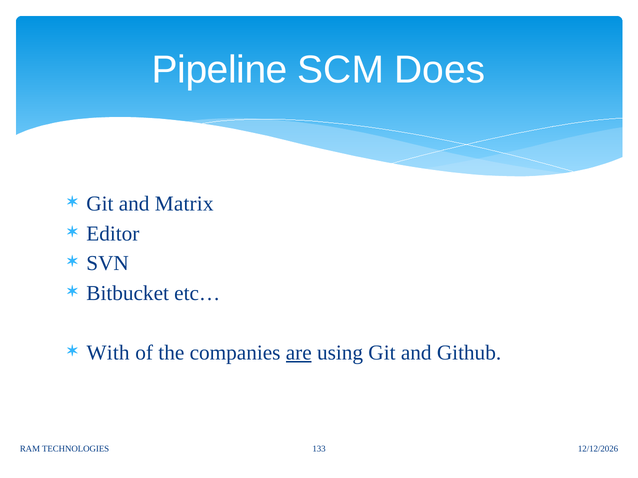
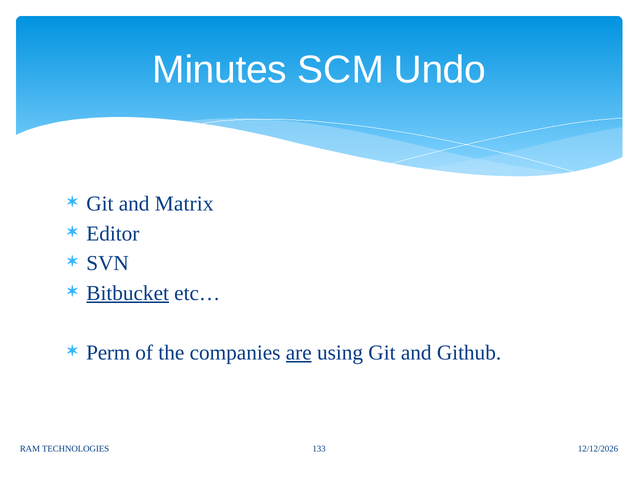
Pipeline: Pipeline -> Minutes
Does: Does -> Undo
Bitbucket underline: none -> present
With: With -> Perm
